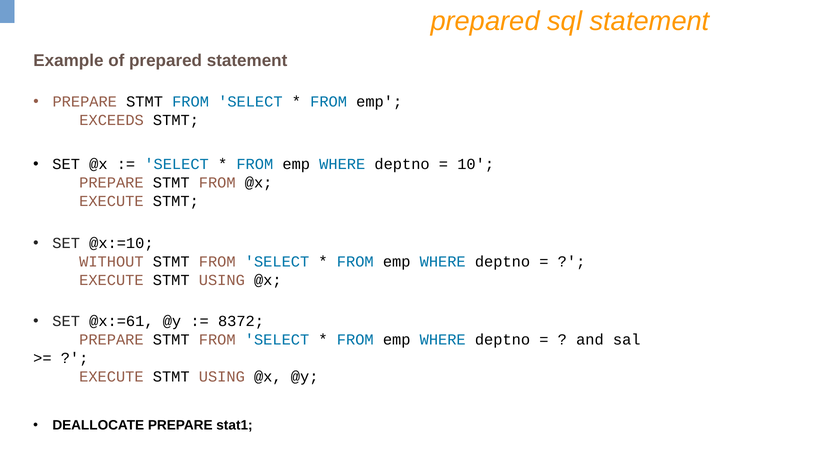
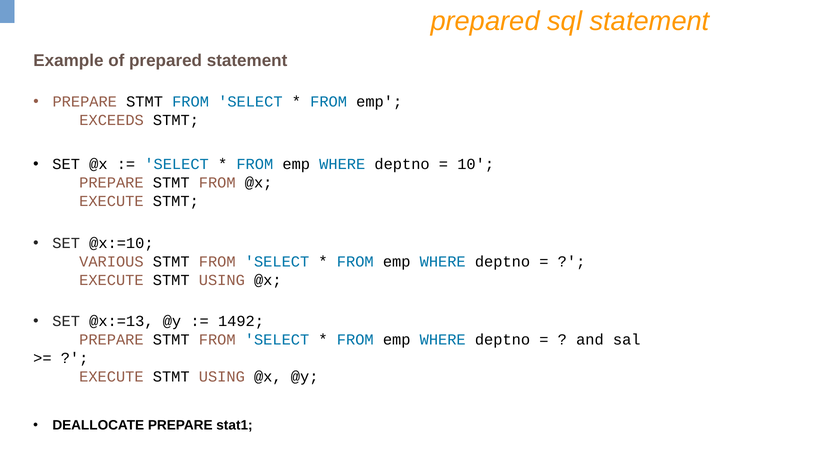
WITHOUT: WITHOUT -> VARIOUS
@x:=61: @x:=61 -> @x:=13
8372: 8372 -> 1492
